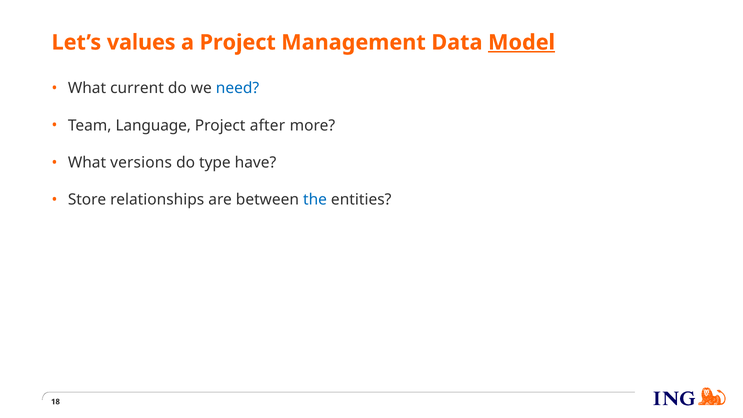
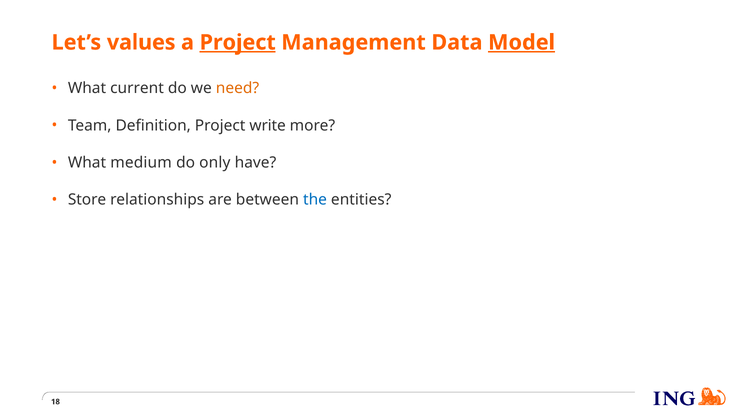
Project at (238, 42) underline: none -> present
need colour: blue -> orange
Language: Language -> Definition
after: after -> write
versions: versions -> medium
type: type -> only
